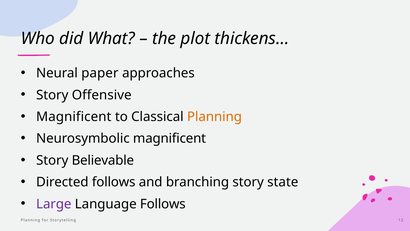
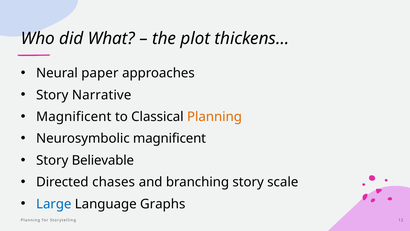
Offensive: Offensive -> Narrative
Directed follows: follows -> chases
state: state -> scale
Large colour: purple -> blue
Language Follows: Follows -> Graphs
